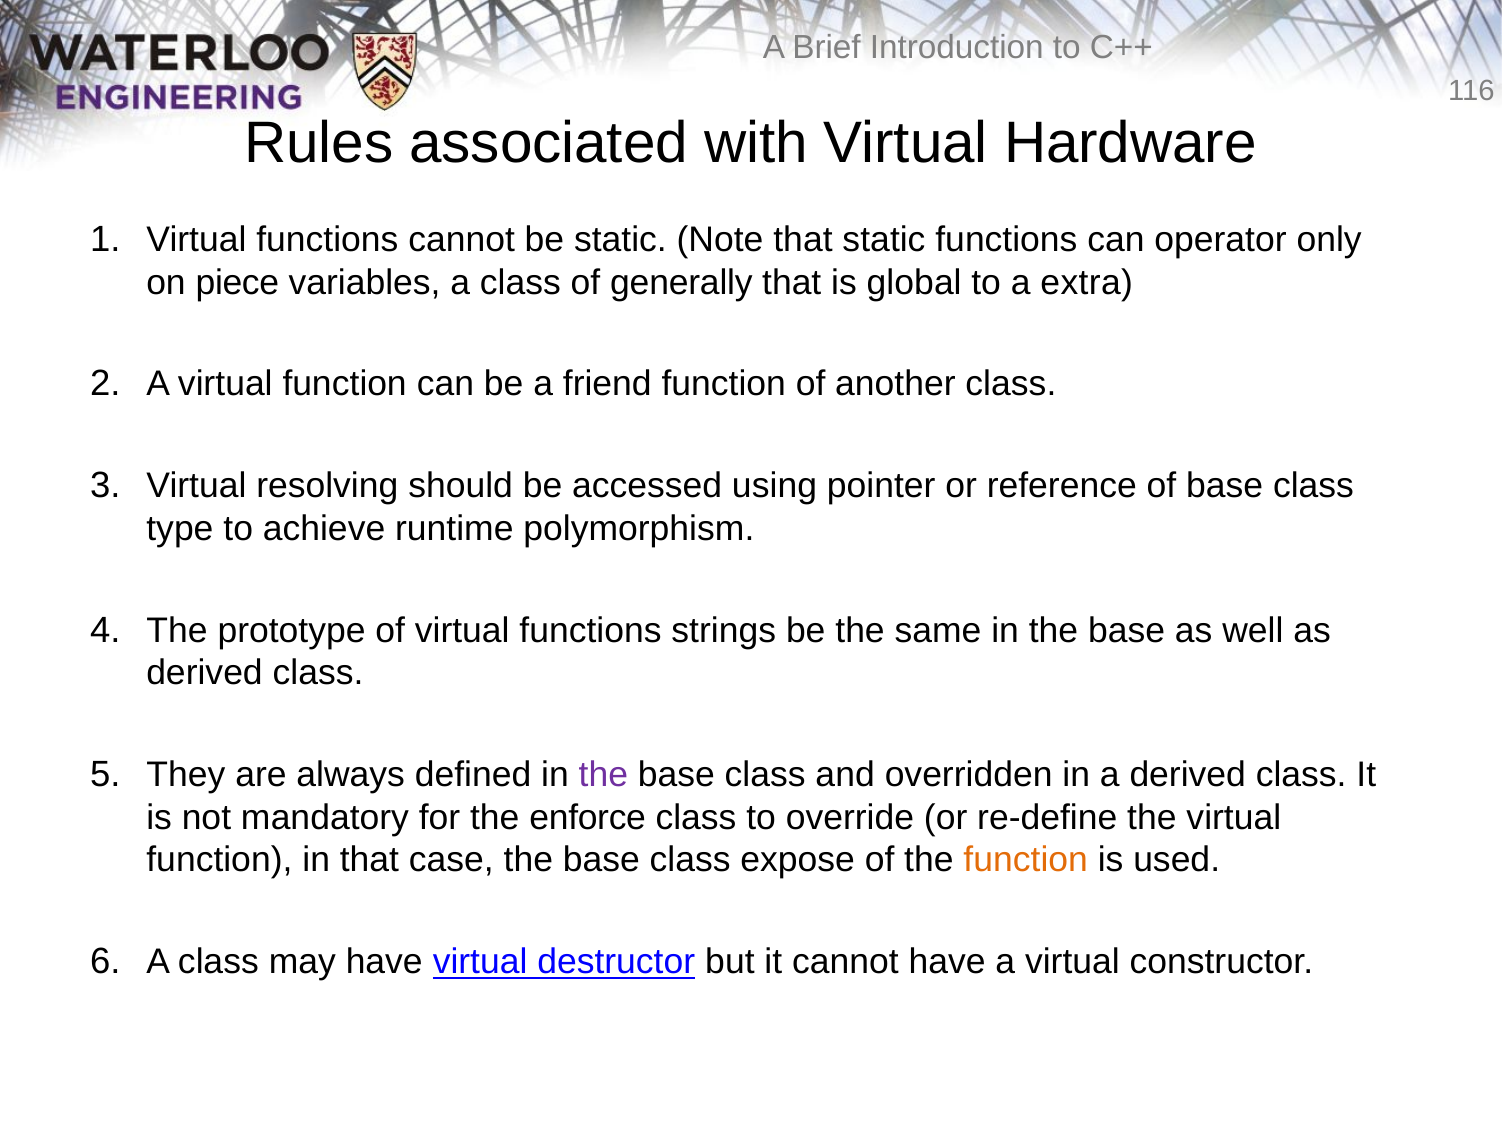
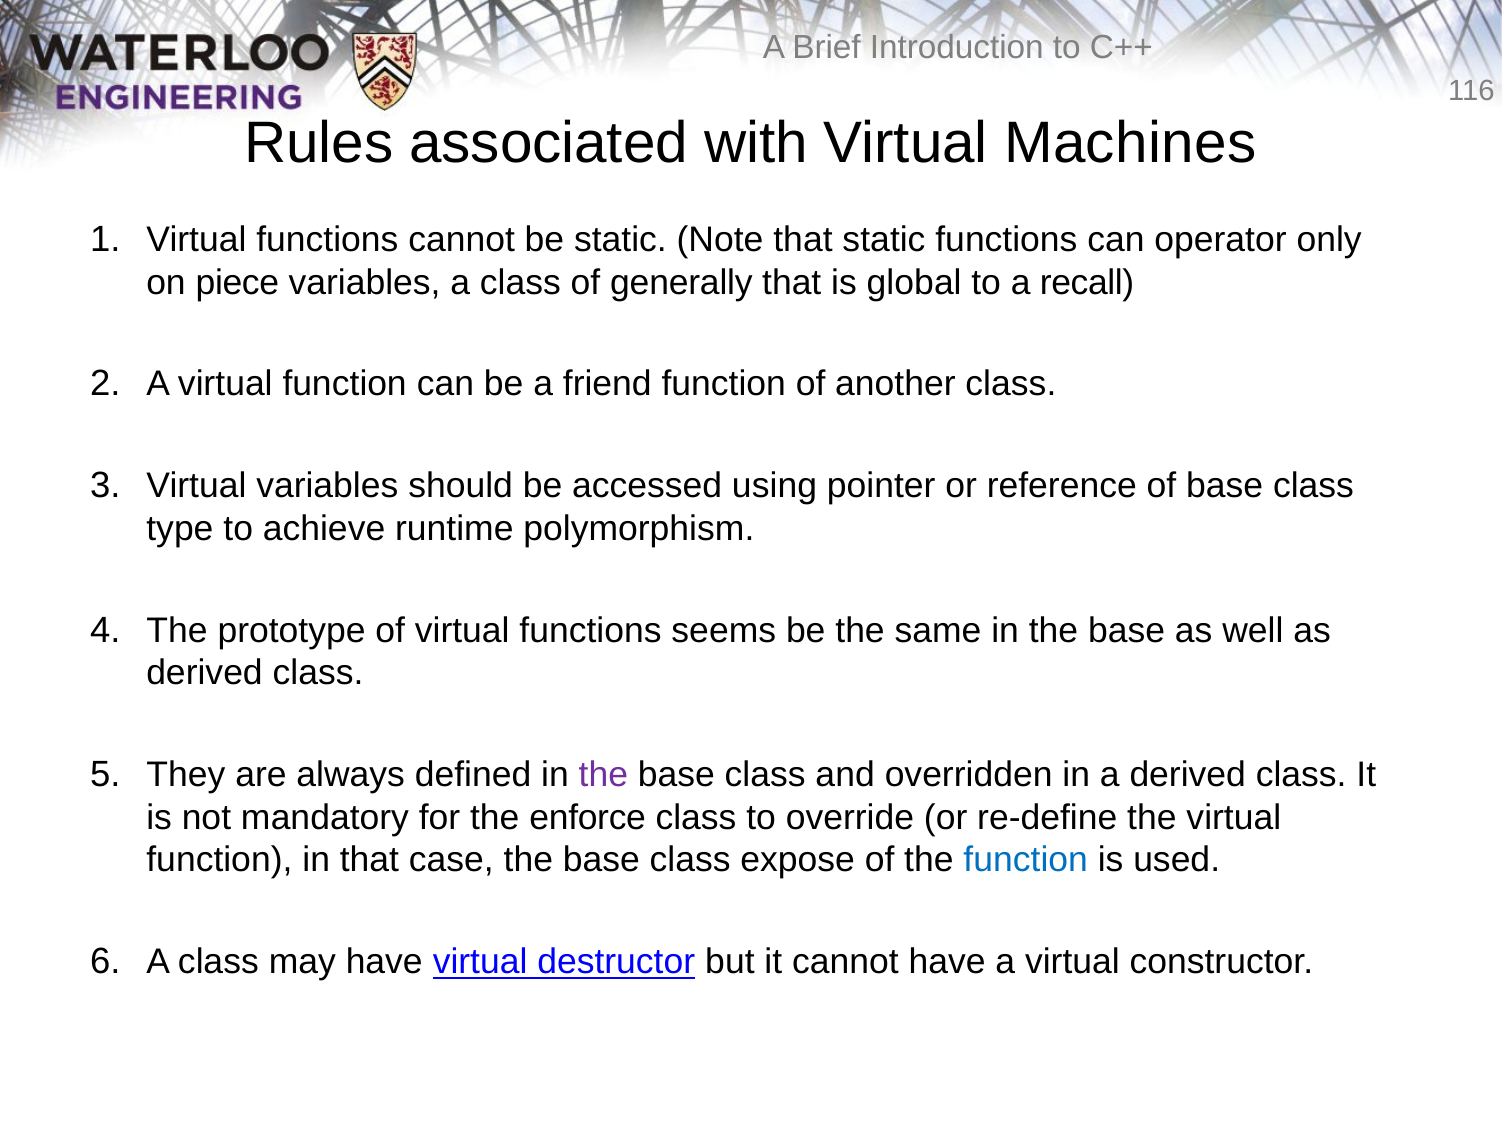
Hardware: Hardware -> Machines
extra: extra -> recall
Virtual resolving: resolving -> variables
strings: strings -> seems
function at (1026, 860) colour: orange -> blue
